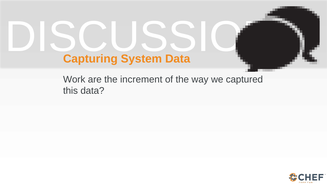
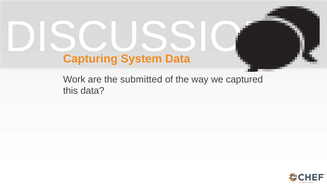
increment: increment -> submitted
